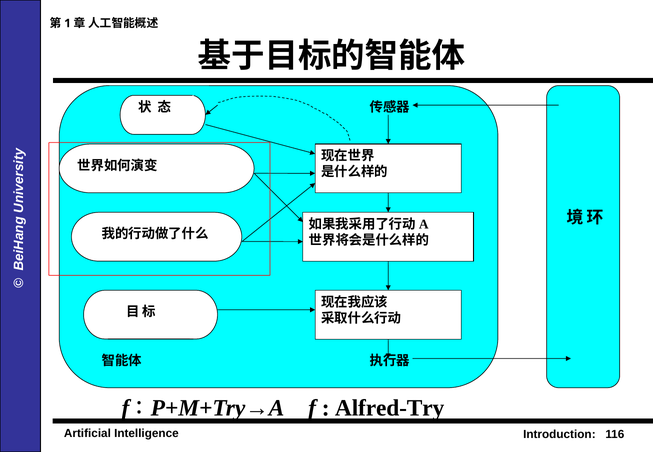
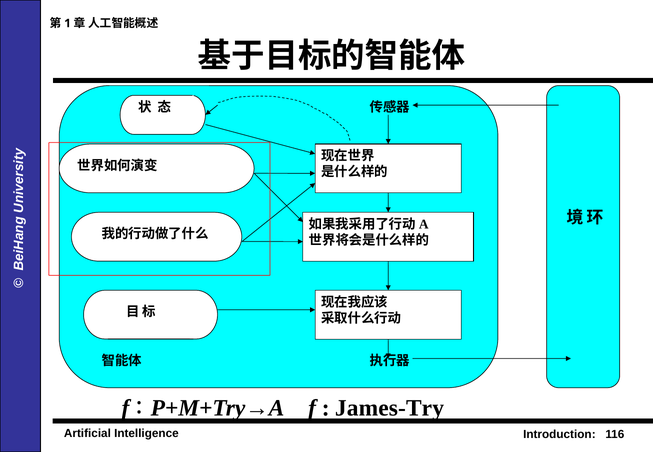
Alfred-Try: Alfred-Try -> James-Try
